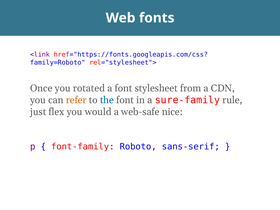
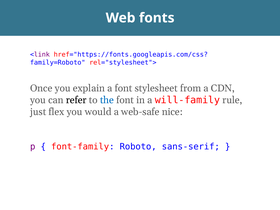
rotated: rotated -> explain
refer colour: orange -> black
sure-family: sure-family -> will-family
